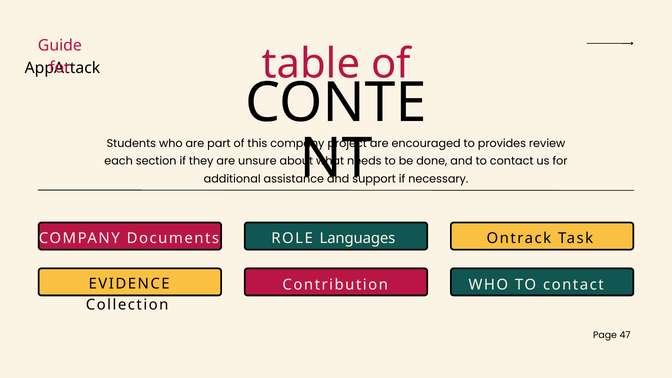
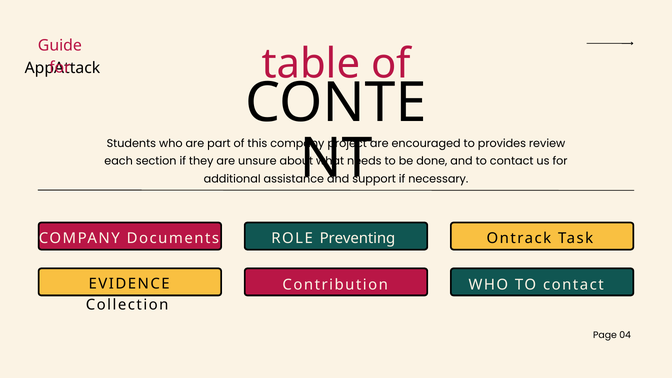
Languages: Languages -> Preventing
47: 47 -> 04
